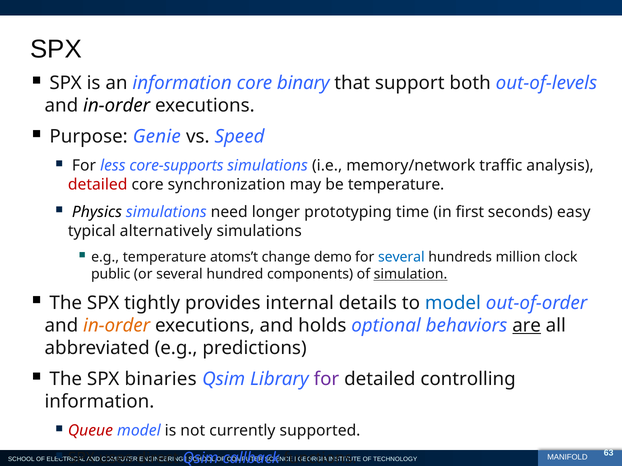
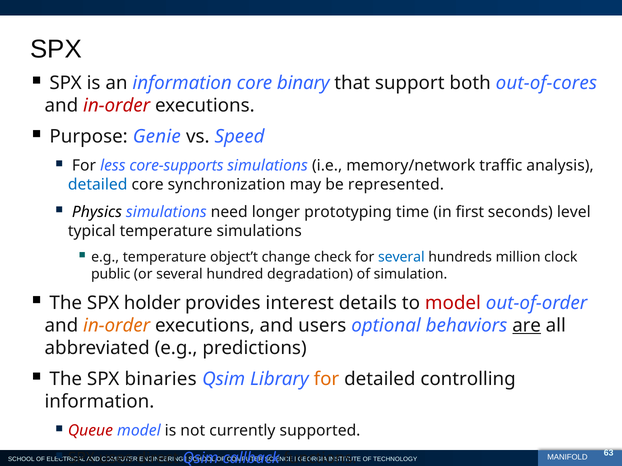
out-of-levels: out-of-levels -> out-of-cores
in-order at (117, 106) colour: black -> red
detailed at (98, 185) colour: red -> blue
be temperature: temperature -> represented
easy: easy -> level
typical alternatively: alternatively -> temperature
atoms’t: atoms’t -> object’t
demo: demo -> check
components: components -> degradation
simulation underline: present -> none
tightly: tightly -> holder
internal: internal -> interest
model at (453, 303) colour: blue -> red
holds: holds -> users
for at (326, 379) colour: purple -> orange
